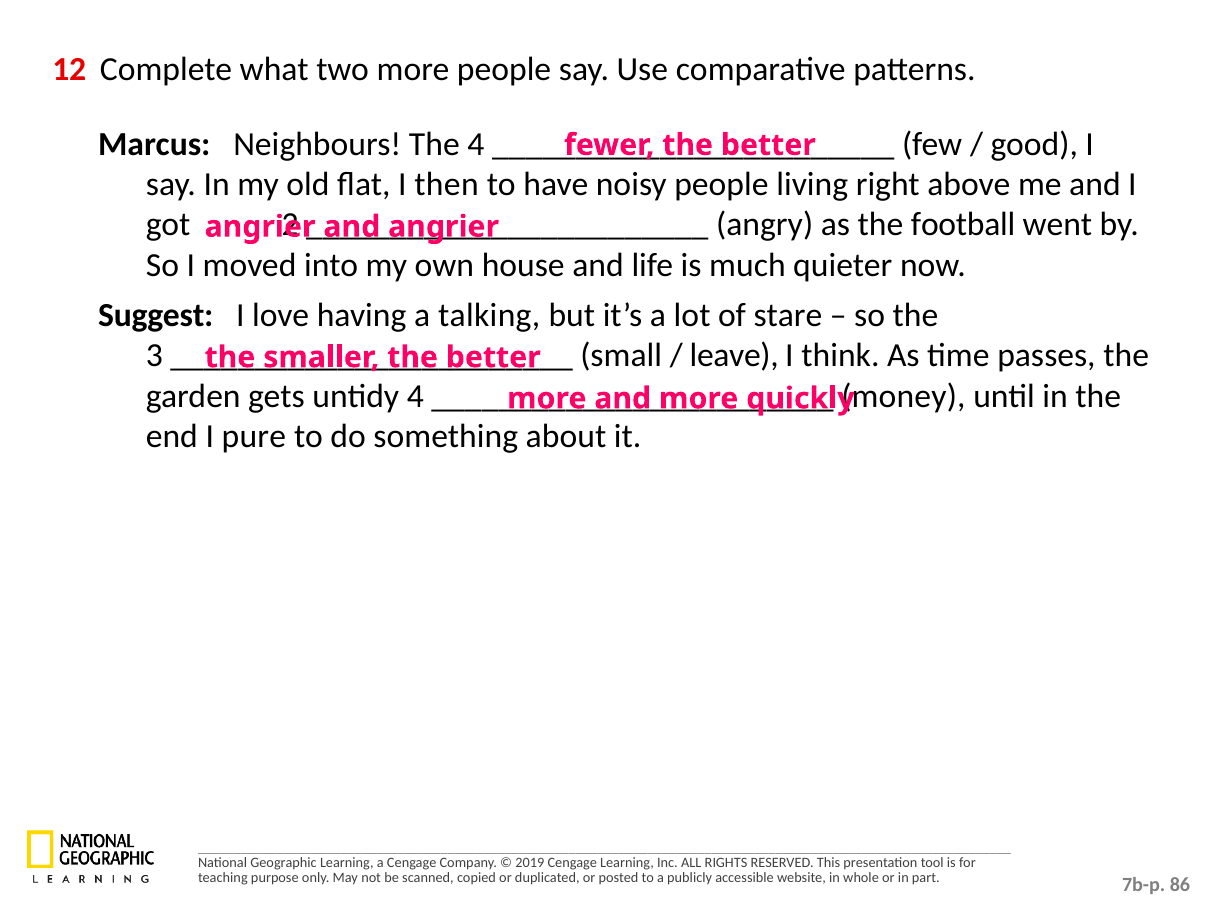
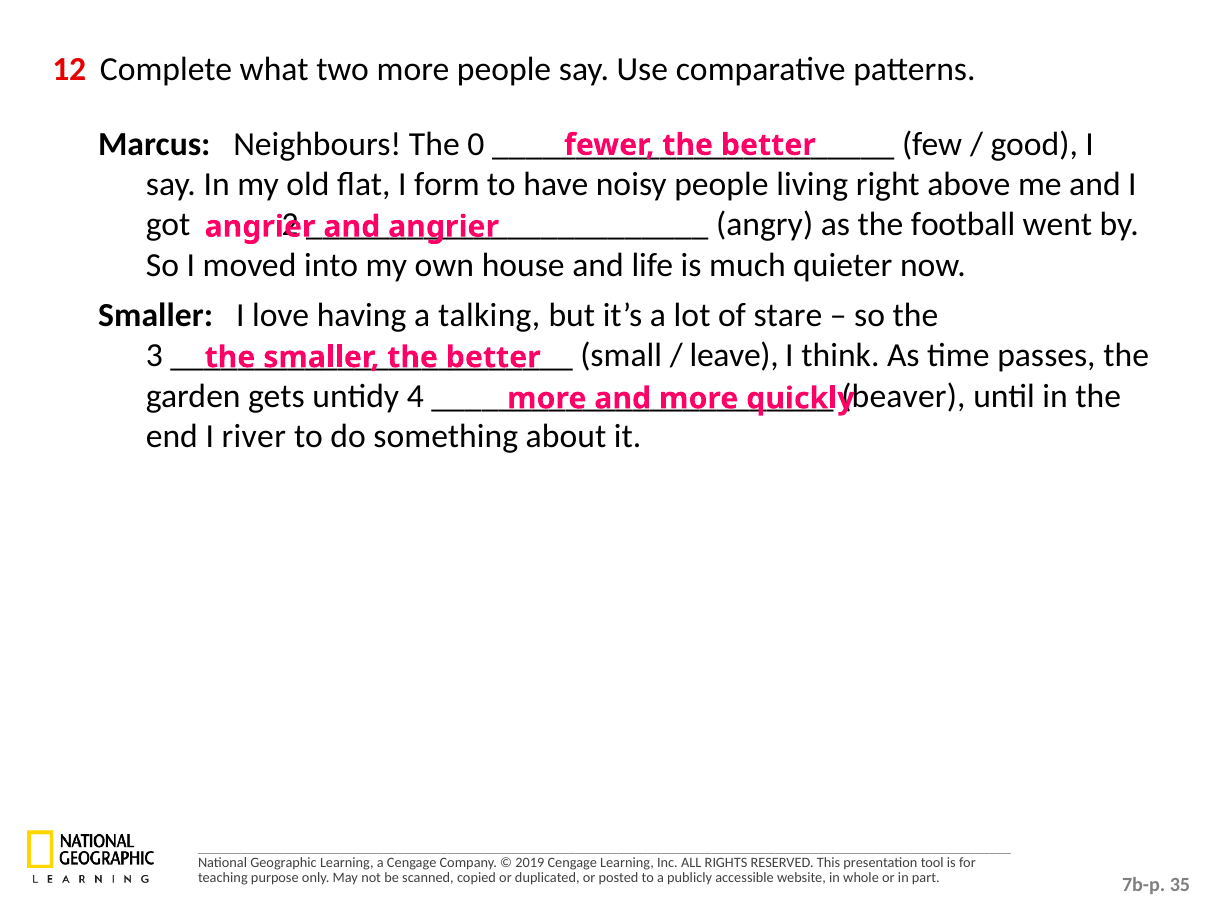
The 4: 4 -> 0
then: then -> form
Suggest at (156, 316): Suggest -> Smaller
money: money -> beaver
pure: pure -> river
86: 86 -> 35
